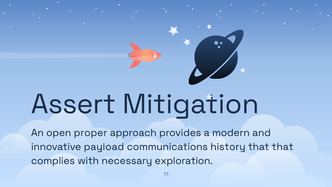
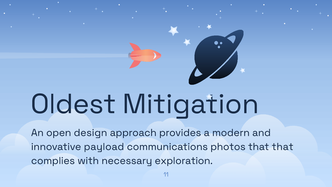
Assert: Assert -> Oldest
proper: proper -> design
history: history -> photos
